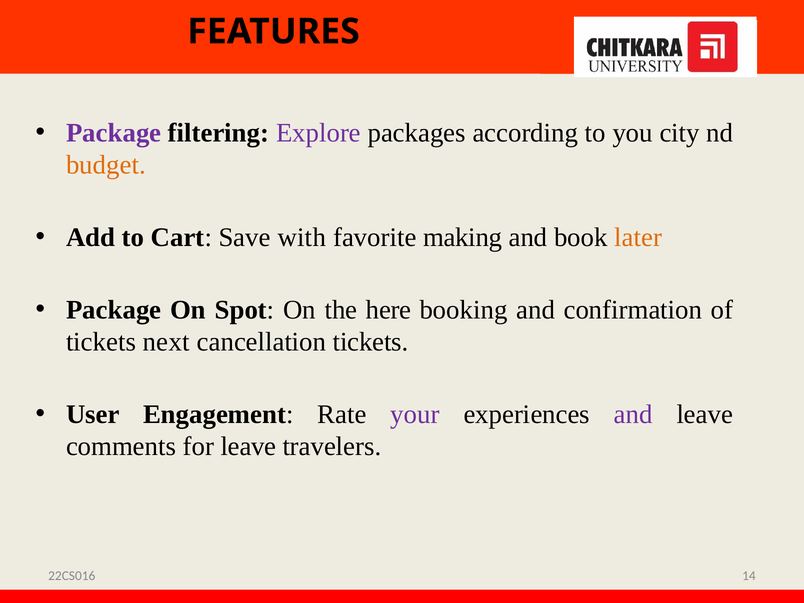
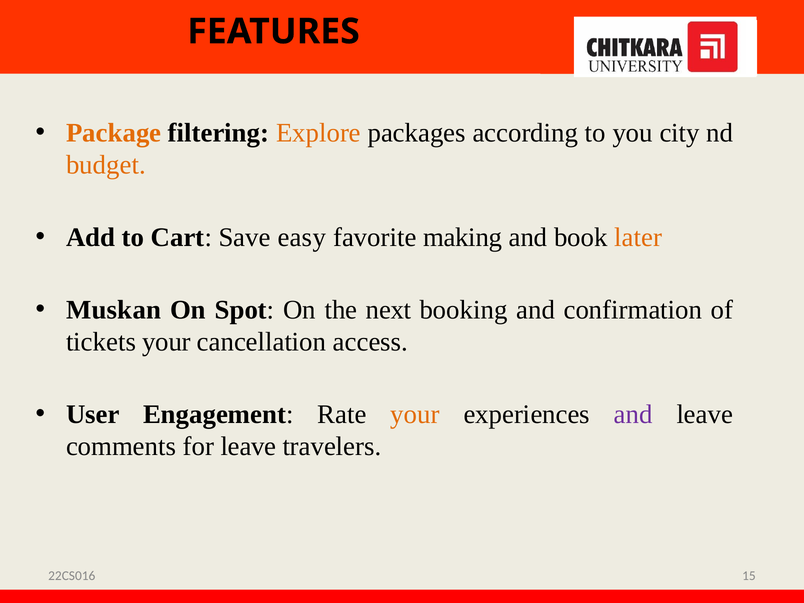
Package at (114, 133) colour: purple -> orange
Explore colour: purple -> orange
with: with -> easy
Package at (114, 310): Package -> Muskan
here: here -> next
tickets next: next -> your
cancellation tickets: tickets -> access
your at (415, 414) colour: purple -> orange
14: 14 -> 15
